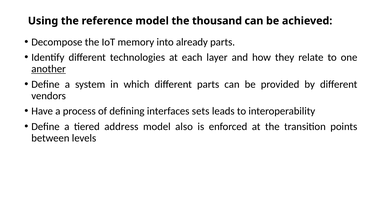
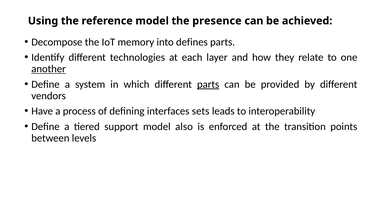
thousand: thousand -> presence
already: already -> defines
parts at (208, 84) underline: none -> present
address: address -> support
